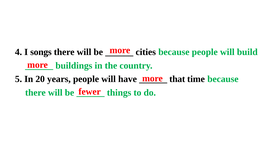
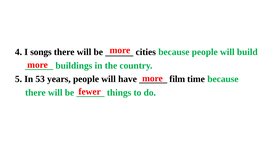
20: 20 -> 53
that: that -> film
